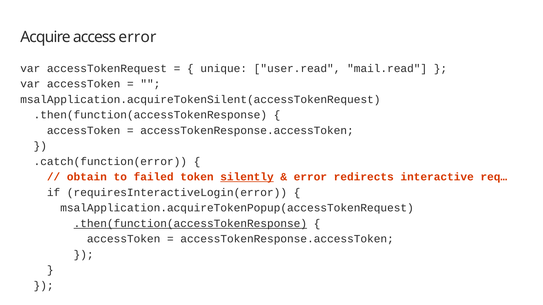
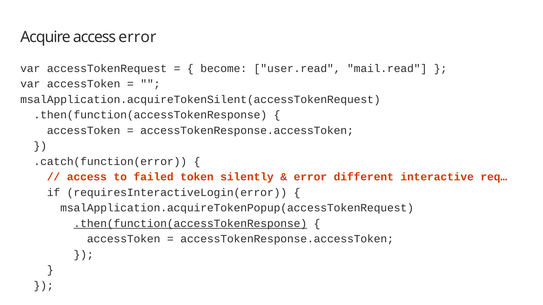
unique: unique -> become
obtain at (87, 177): obtain -> access
silently underline: present -> none
redirects: redirects -> different
